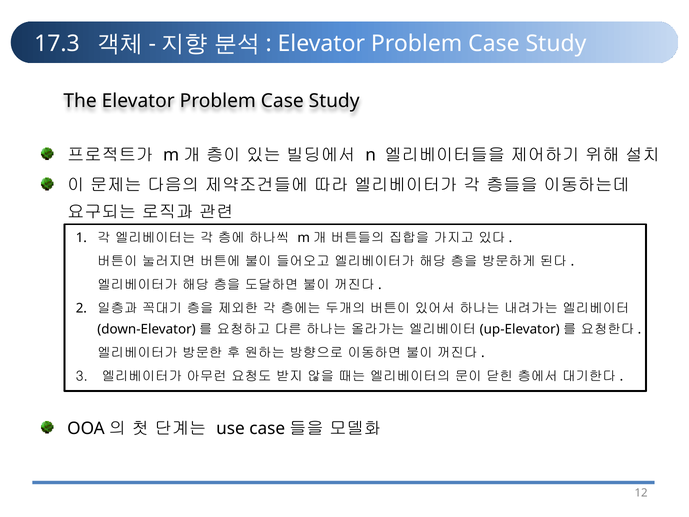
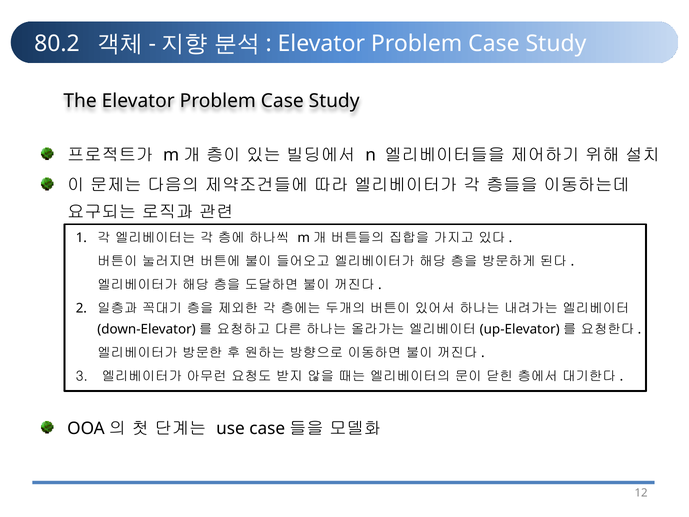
17.3: 17.3 -> 80.2
